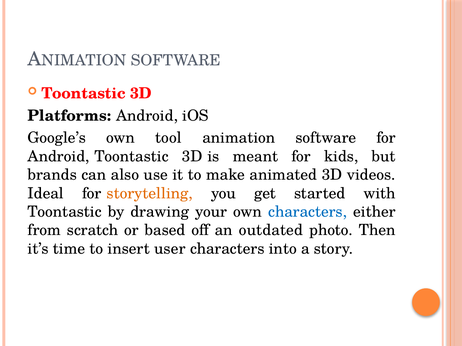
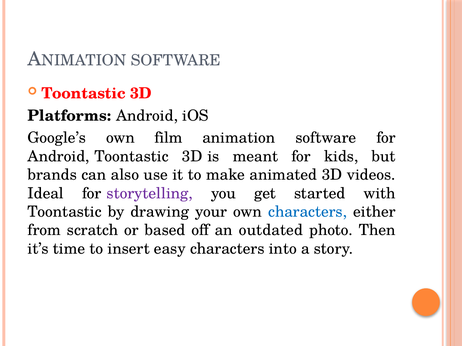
tool: tool -> film
storytelling colour: orange -> purple
user: user -> easy
